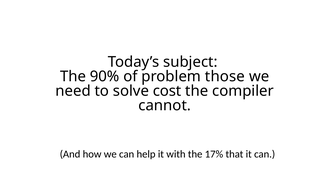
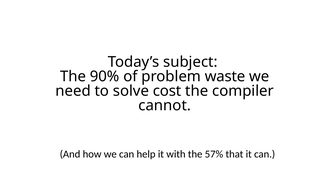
those: those -> waste
17%: 17% -> 57%
